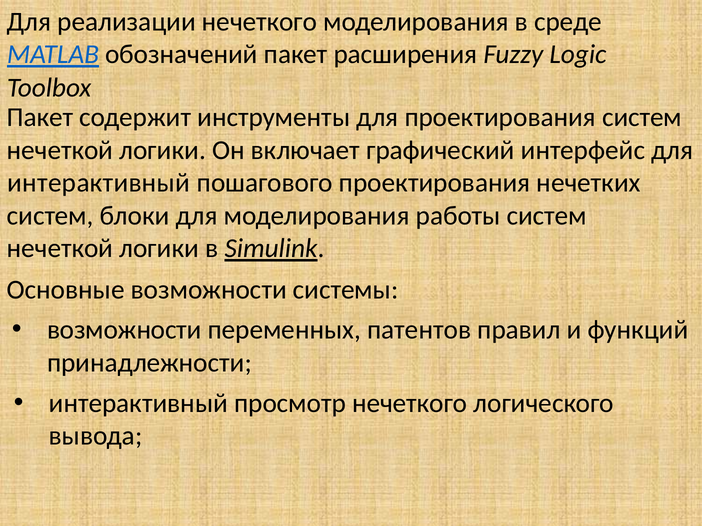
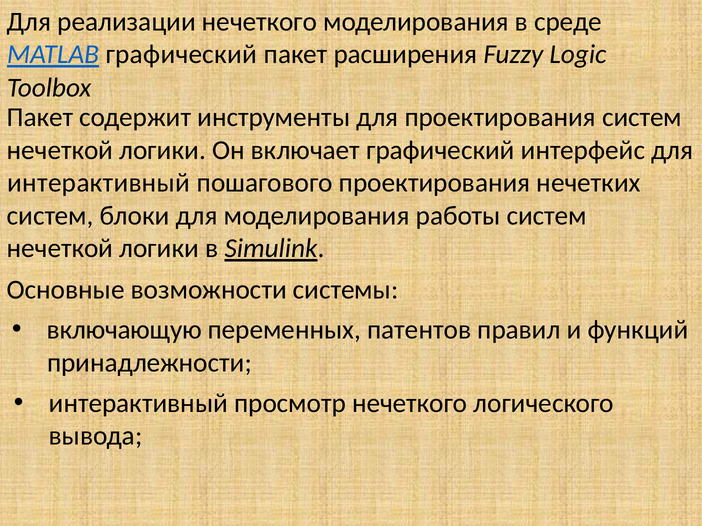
MATLAB обозначений: обозначений -> графический
возможности at (124, 330): возможности -> включающую
